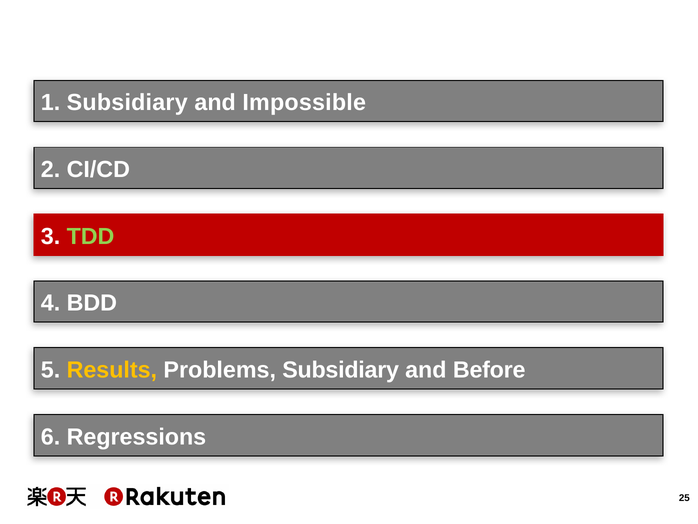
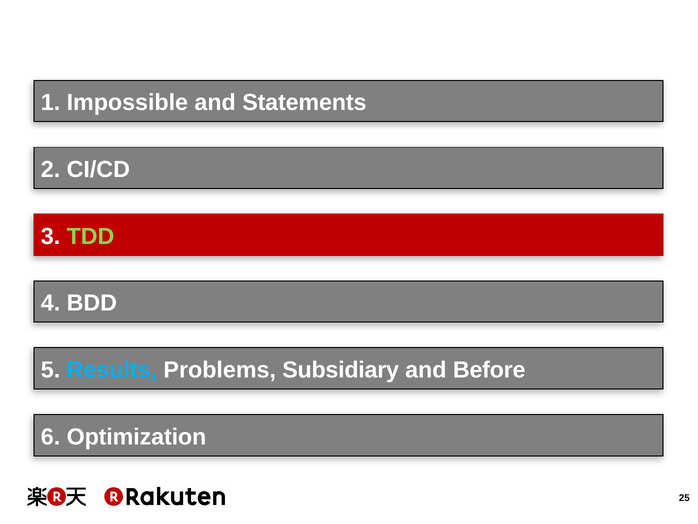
1 Subsidiary: Subsidiary -> Impossible
Impossible: Impossible -> Statements
Results colour: yellow -> light blue
Regressions: Regressions -> Optimization
